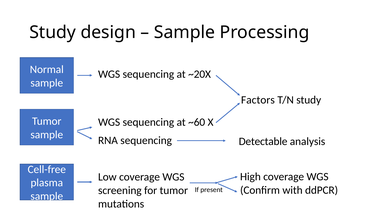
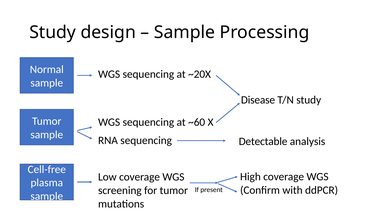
Factors: Factors -> Disease
